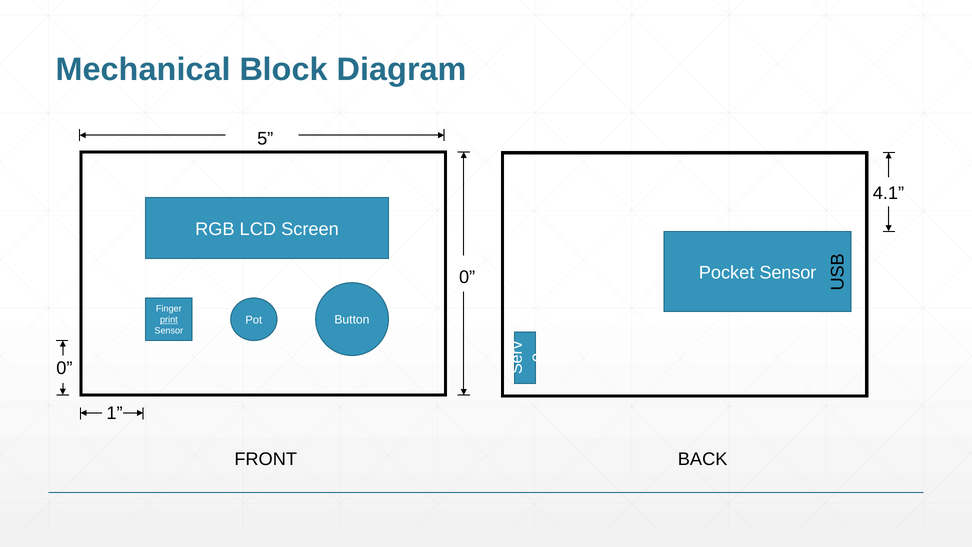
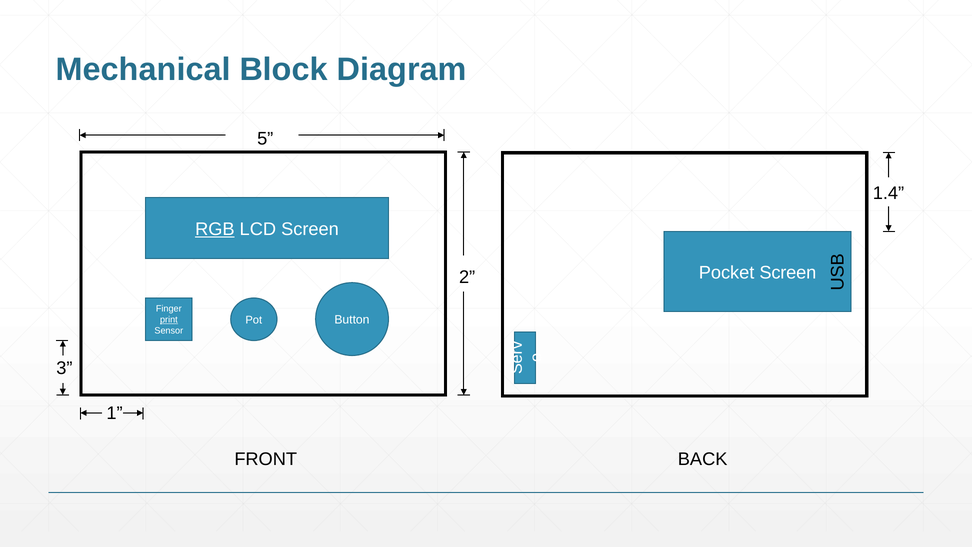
4.1: 4.1 -> 1.4
RGB underline: none -> present
Pocket Sensor: Sensor -> Screen
0 at (467, 277): 0 -> 2
0 at (64, 368): 0 -> 3
